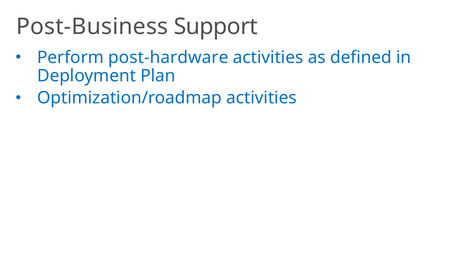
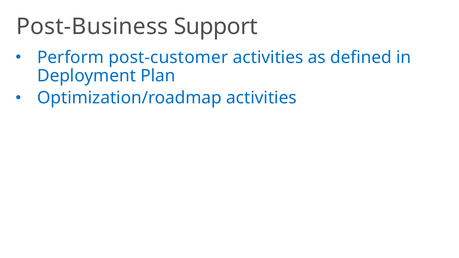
post-hardware: post-hardware -> post-customer
